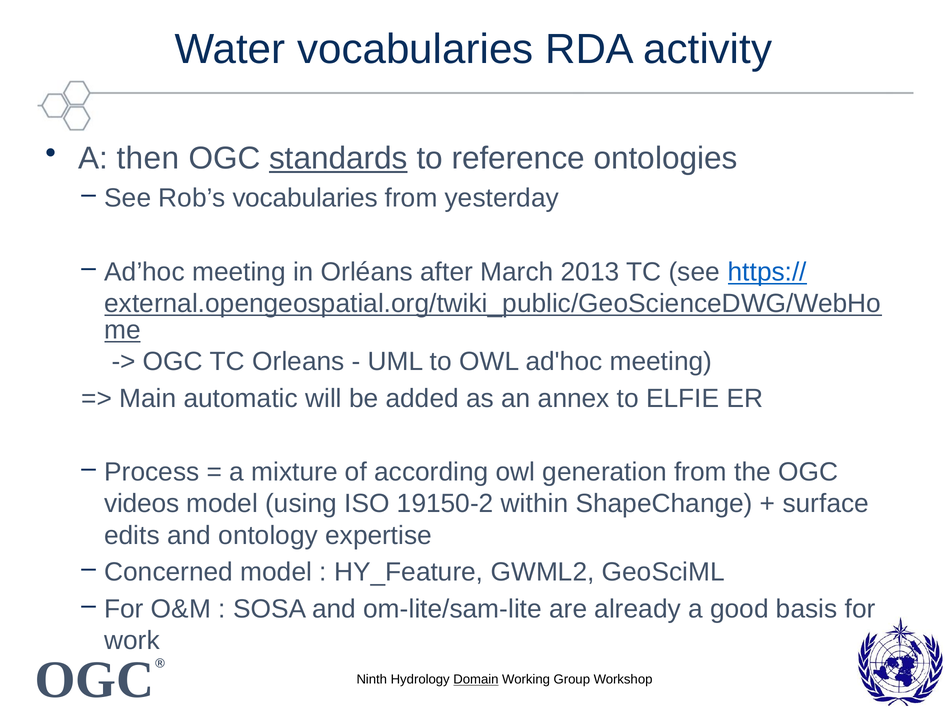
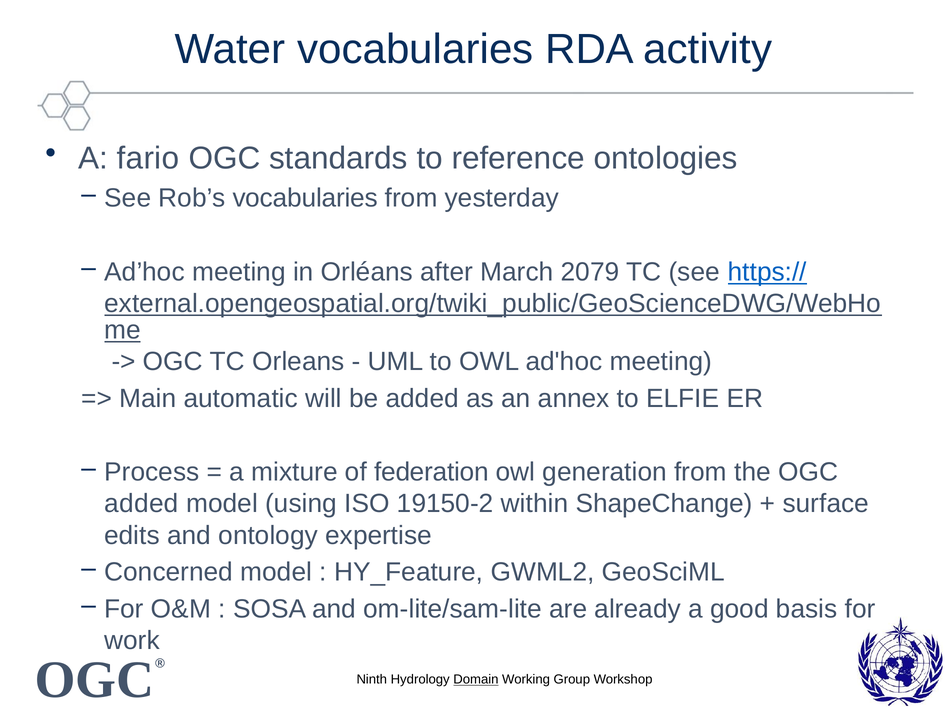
then: then -> fario
standards underline: present -> none
2013: 2013 -> 2079
according: according -> federation
videos at (142, 503): videos -> added
